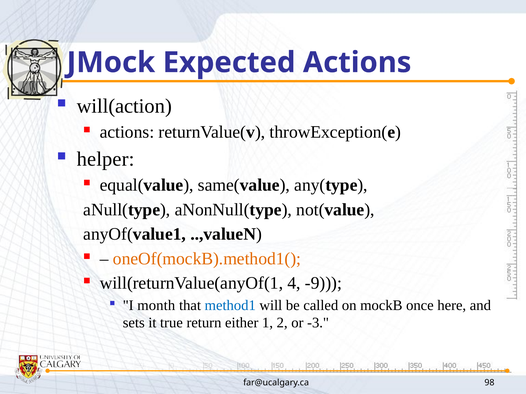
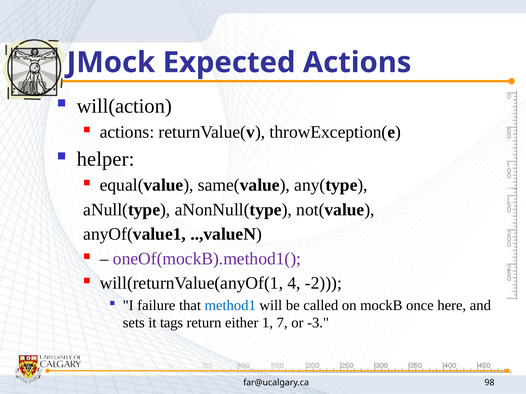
oneOf(mockB).method1( colour: orange -> purple
-9: -9 -> -2
month: month -> failure
true: true -> tags
2: 2 -> 7
